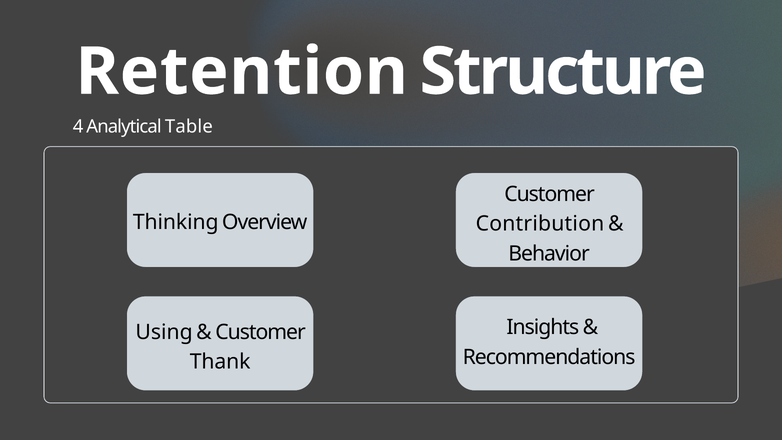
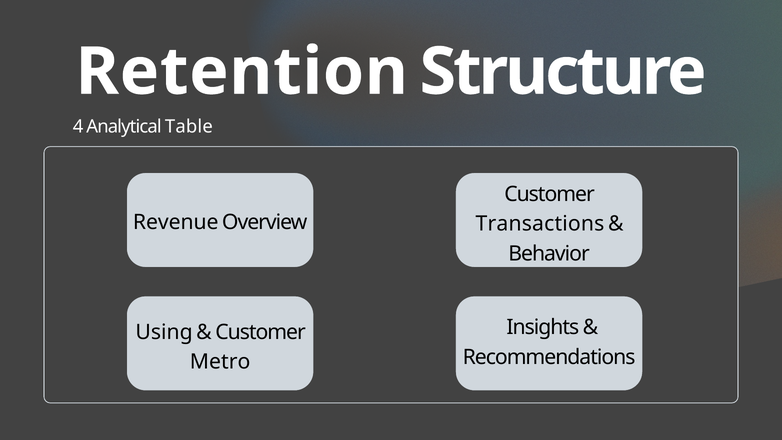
Thinking: Thinking -> Revenue
Contribution: Contribution -> Transactions
Thank: Thank -> Metro
